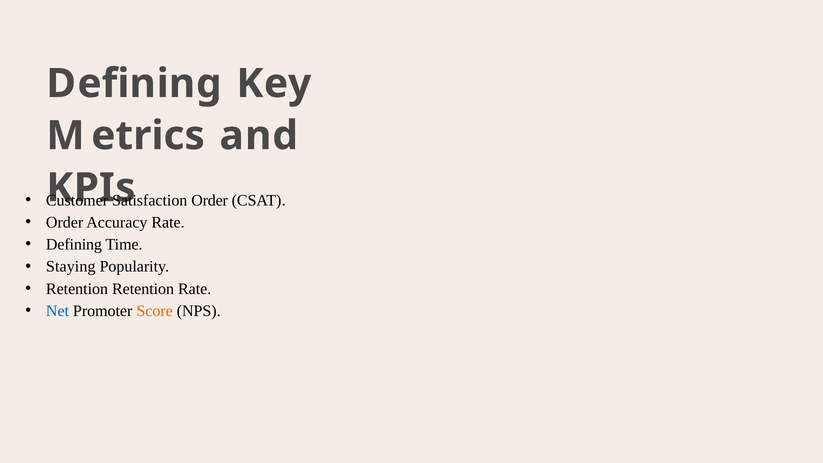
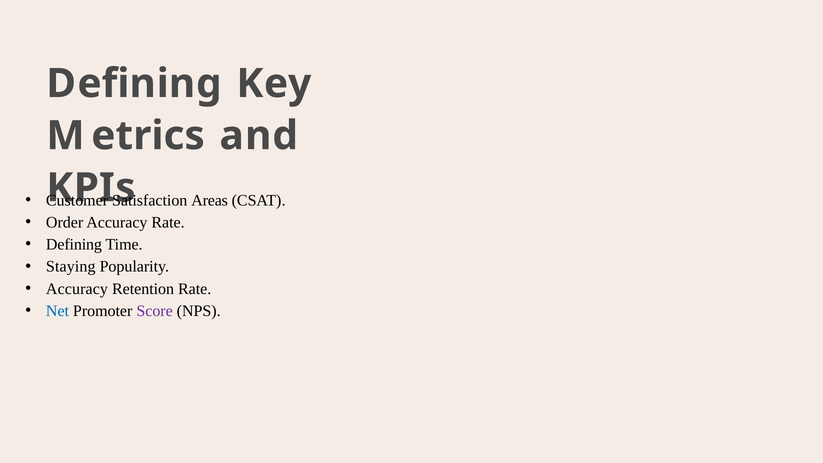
Satisfaction Order: Order -> Areas
Retention at (77, 289): Retention -> Accuracy
Score colour: orange -> purple
